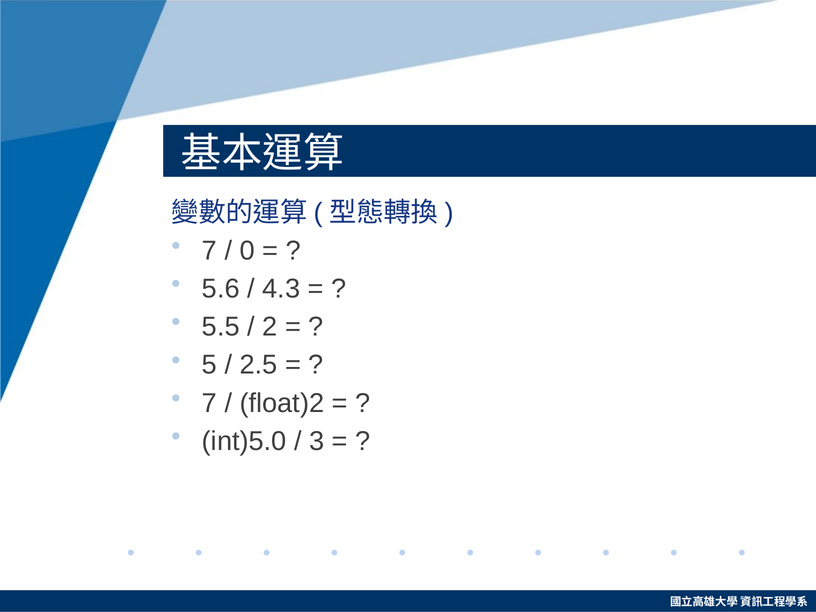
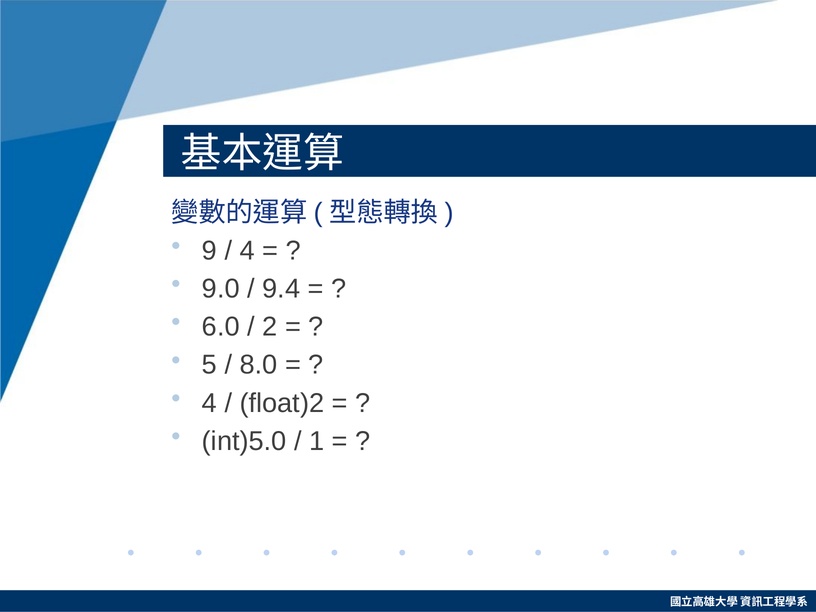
7 at (210, 251): 7 -> 9
0 at (247, 251): 0 -> 4
5.6: 5.6 -> 9.0
4.3: 4.3 -> 9.4
5.5: 5.5 -> 6.0
2.5: 2.5 -> 8.0
7 at (210, 403): 7 -> 4
3: 3 -> 1
